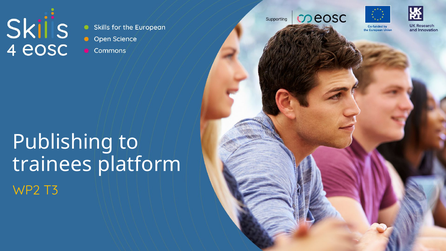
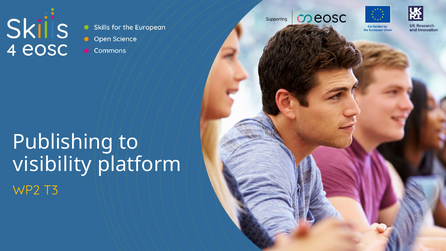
trainees: trainees -> visibility
